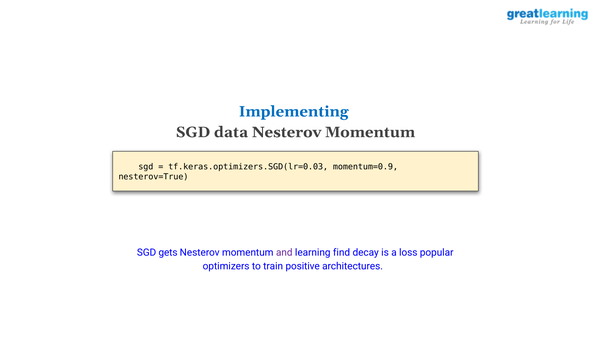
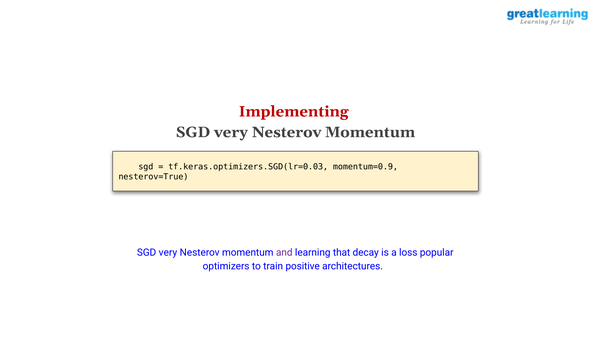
Implementing colour: blue -> red
data at (231, 132): data -> very
gets at (168, 252): gets -> very
find: find -> that
